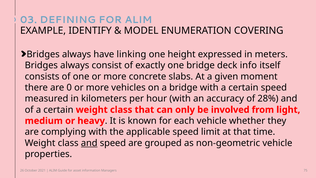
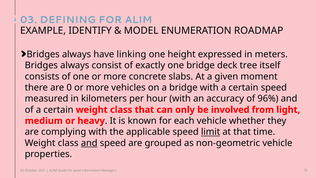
COVERING: COVERING -> ROADMAP
info: info -> tree
28%: 28% -> 96%
limit underline: none -> present
